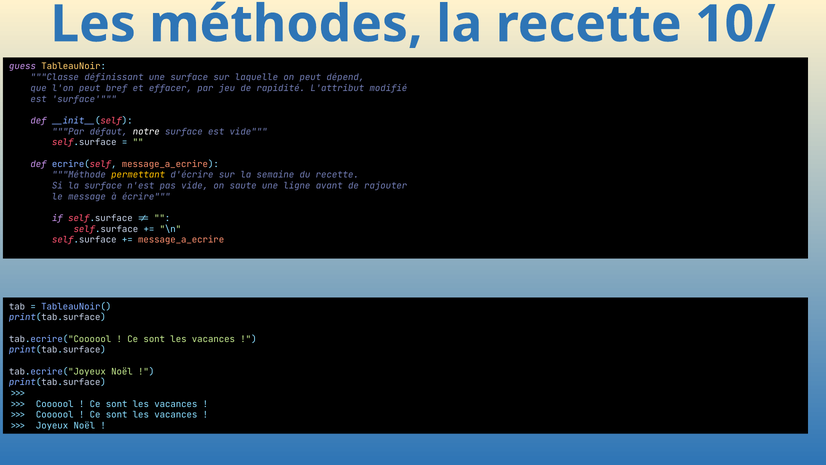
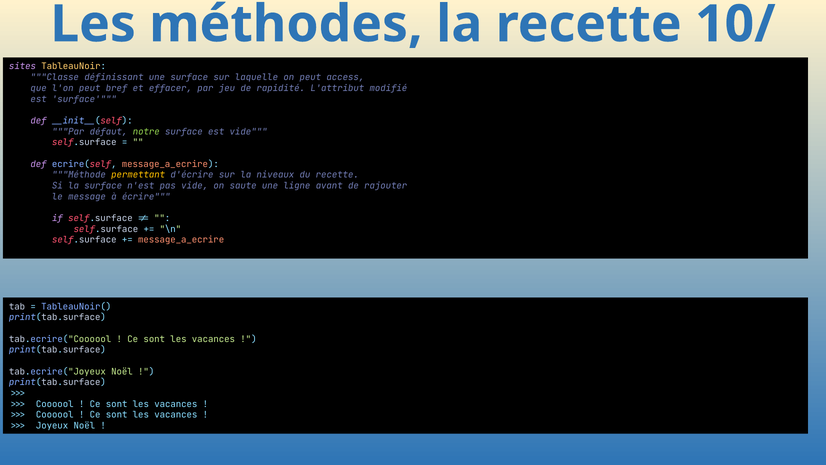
guess: guess -> sites
dépend: dépend -> access
notre colour: white -> light green
semaine: semaine -> niveaux
